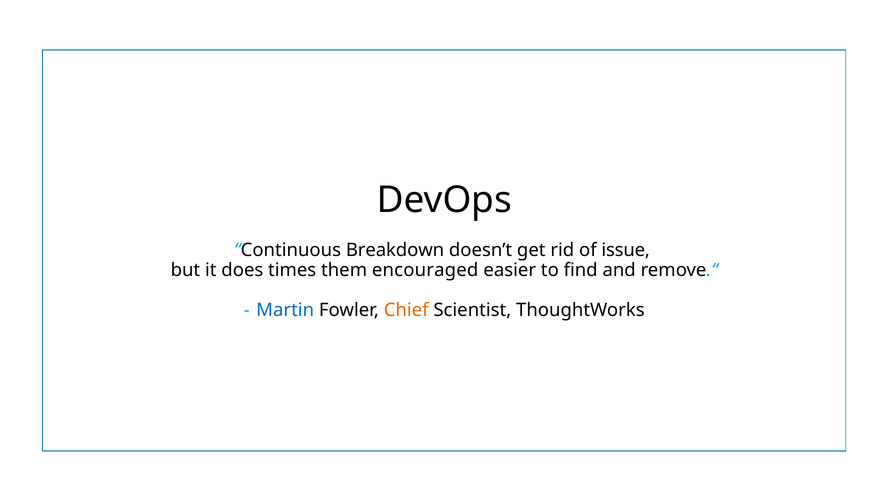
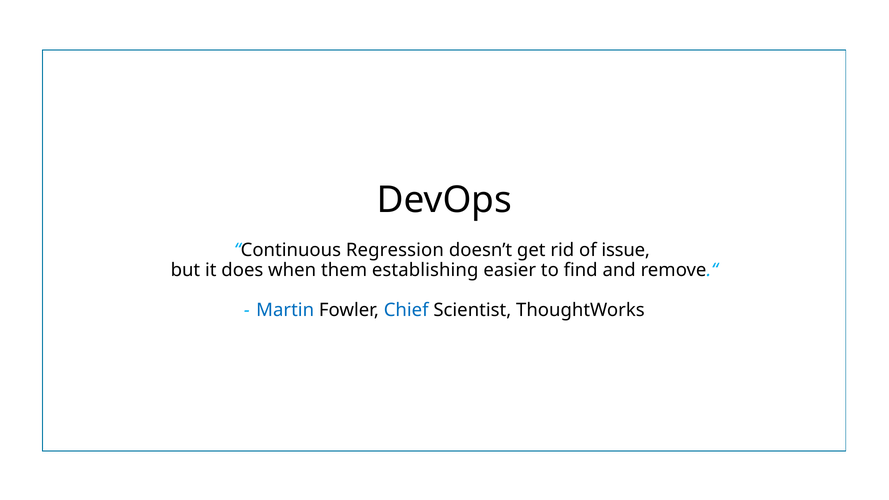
Breakdown: Breakdown -> Regression
times: times -> when
encouraged: encouraged -> establishing
Chief colour: orange -> blue
